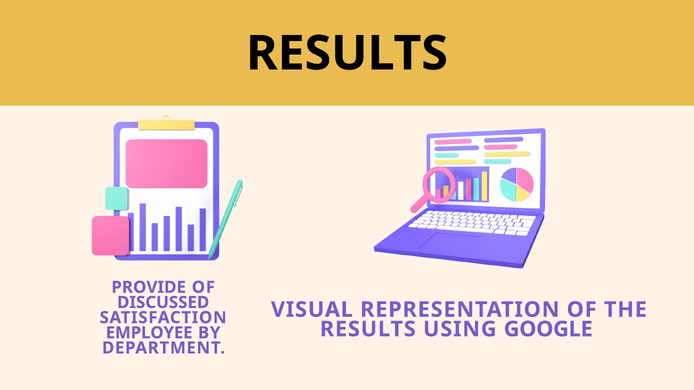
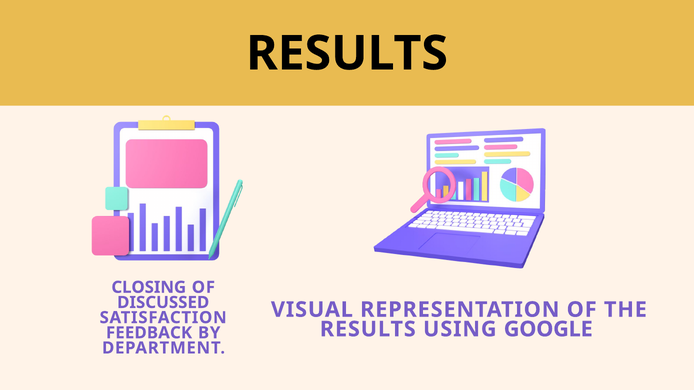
PROVIDE: PROVIDE -> CLOSING
EMPLOYEE: EMPLOYEE -> FEEDBACK
